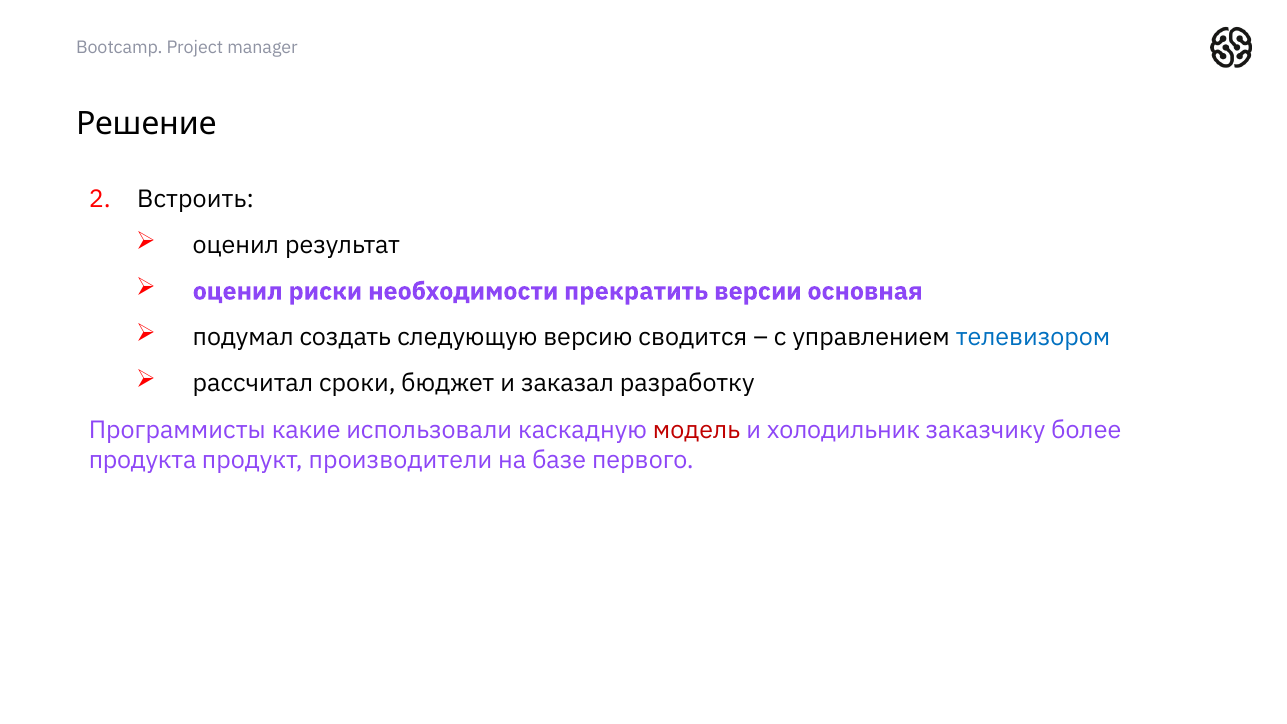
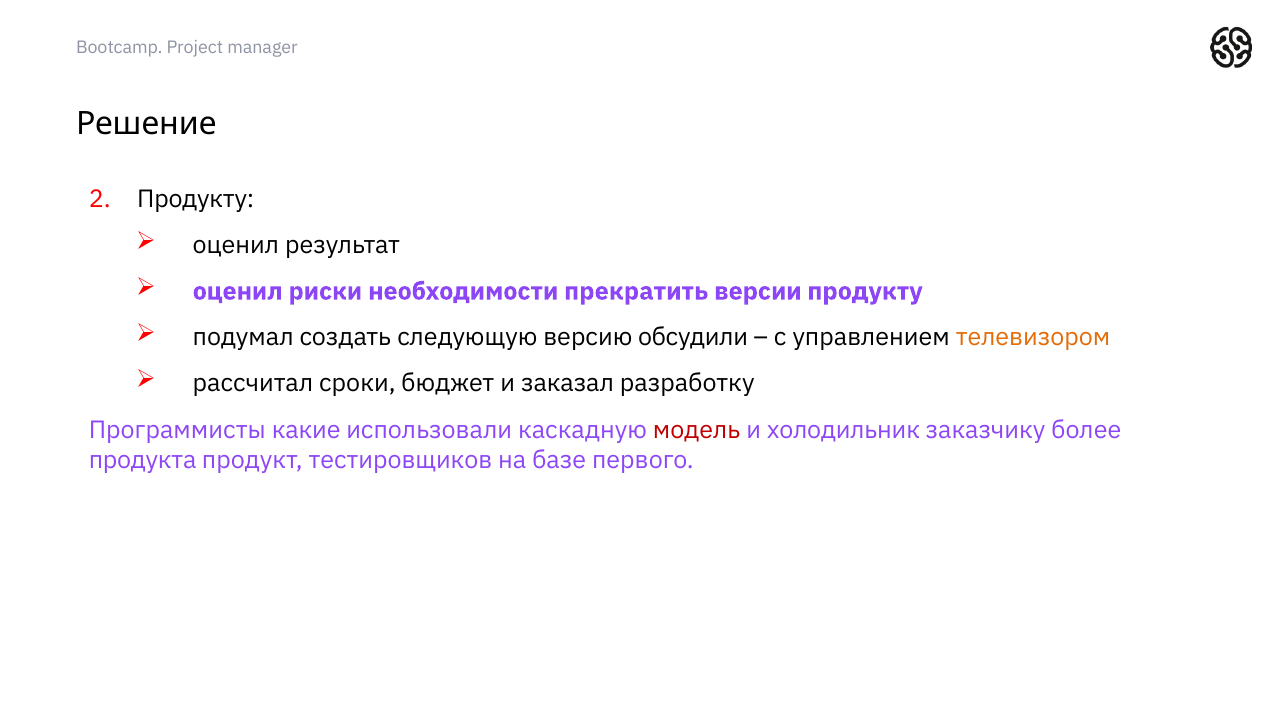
Встроить at (196, 199): Встроить -> Продукту
версии основная: основная -> продукту
сводится: сводится -> обсудили
телевизором colour: blue -> orange
производители: производители -> тестировщиков
